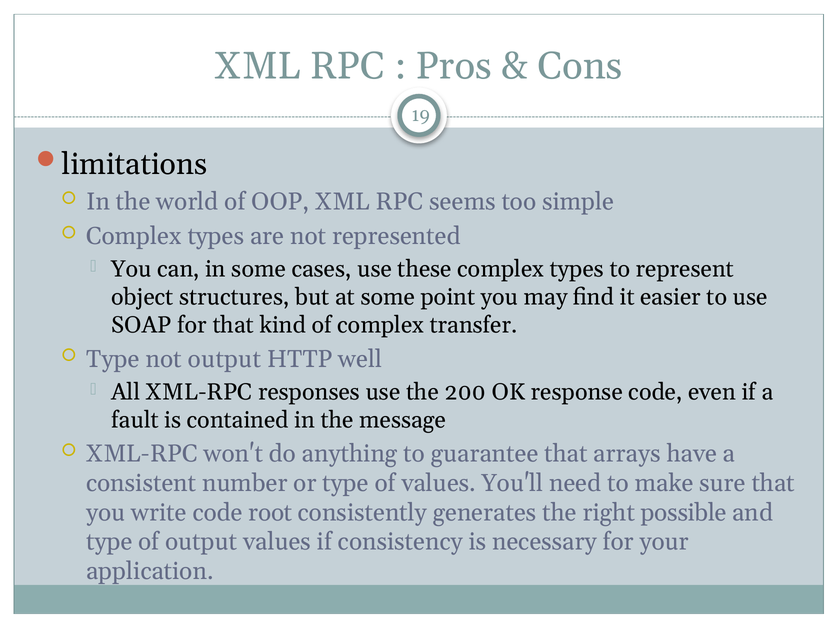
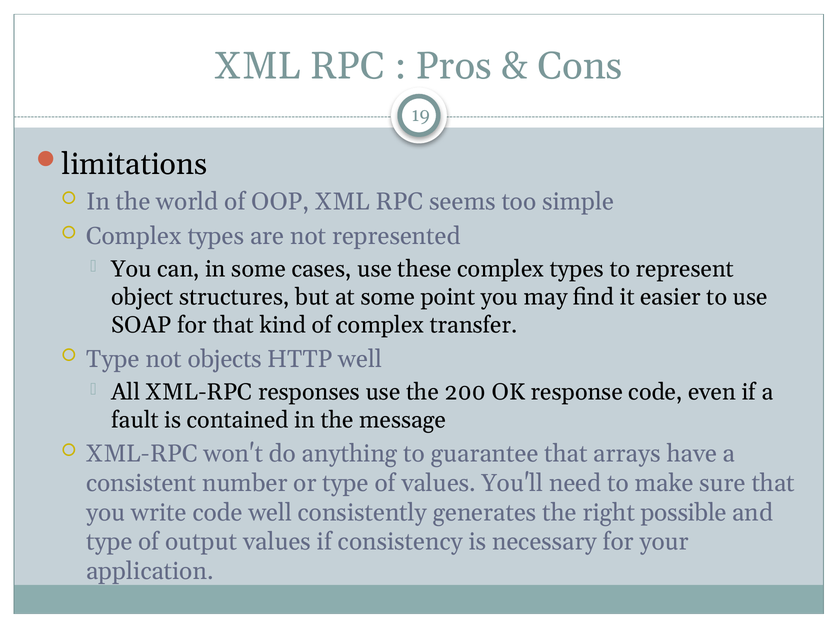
not output: output -> objects
code root: root -> well
